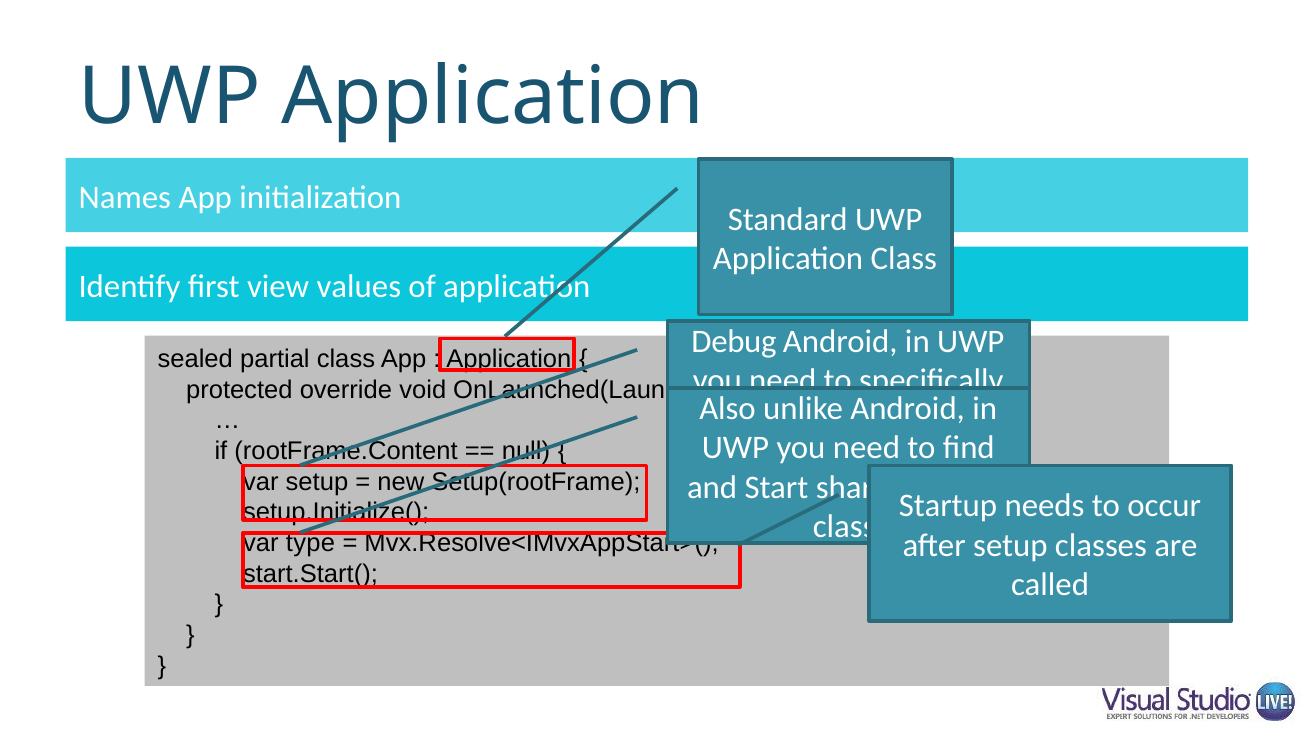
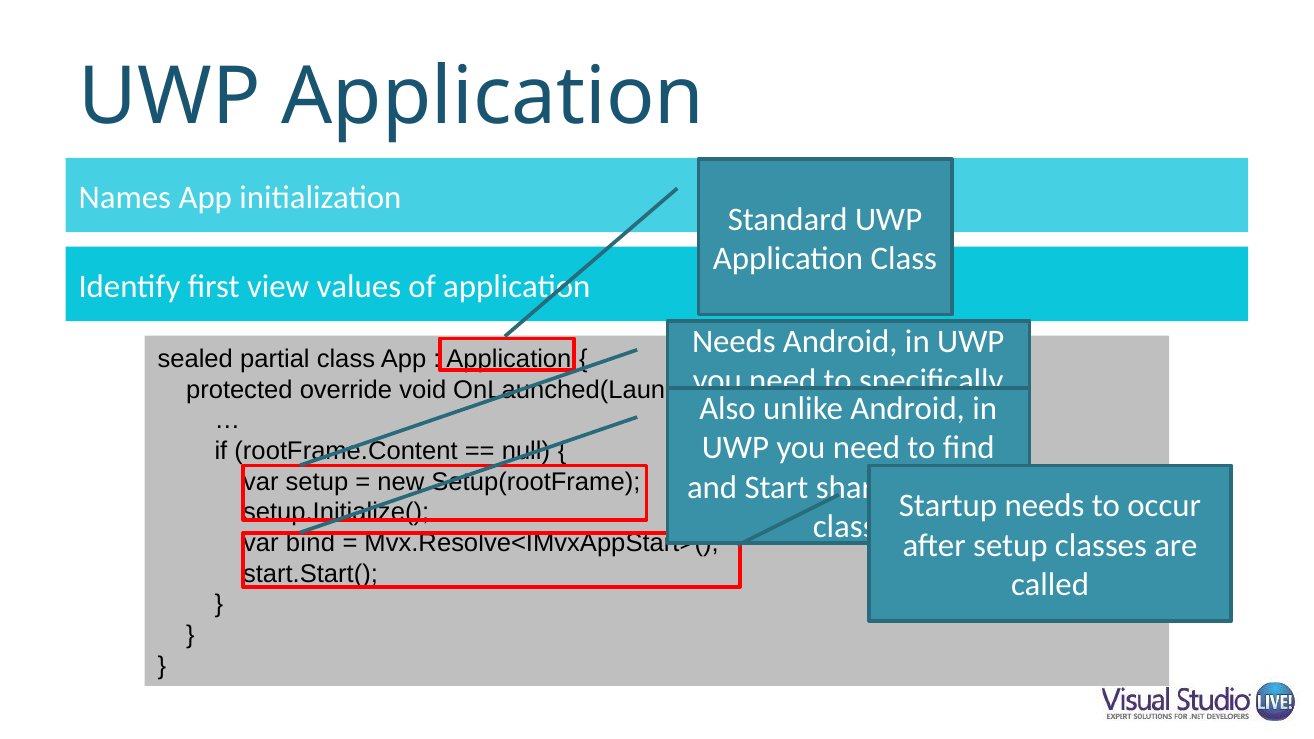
Debug at (734, 342): Debug -> Needs
type: type -> bind
